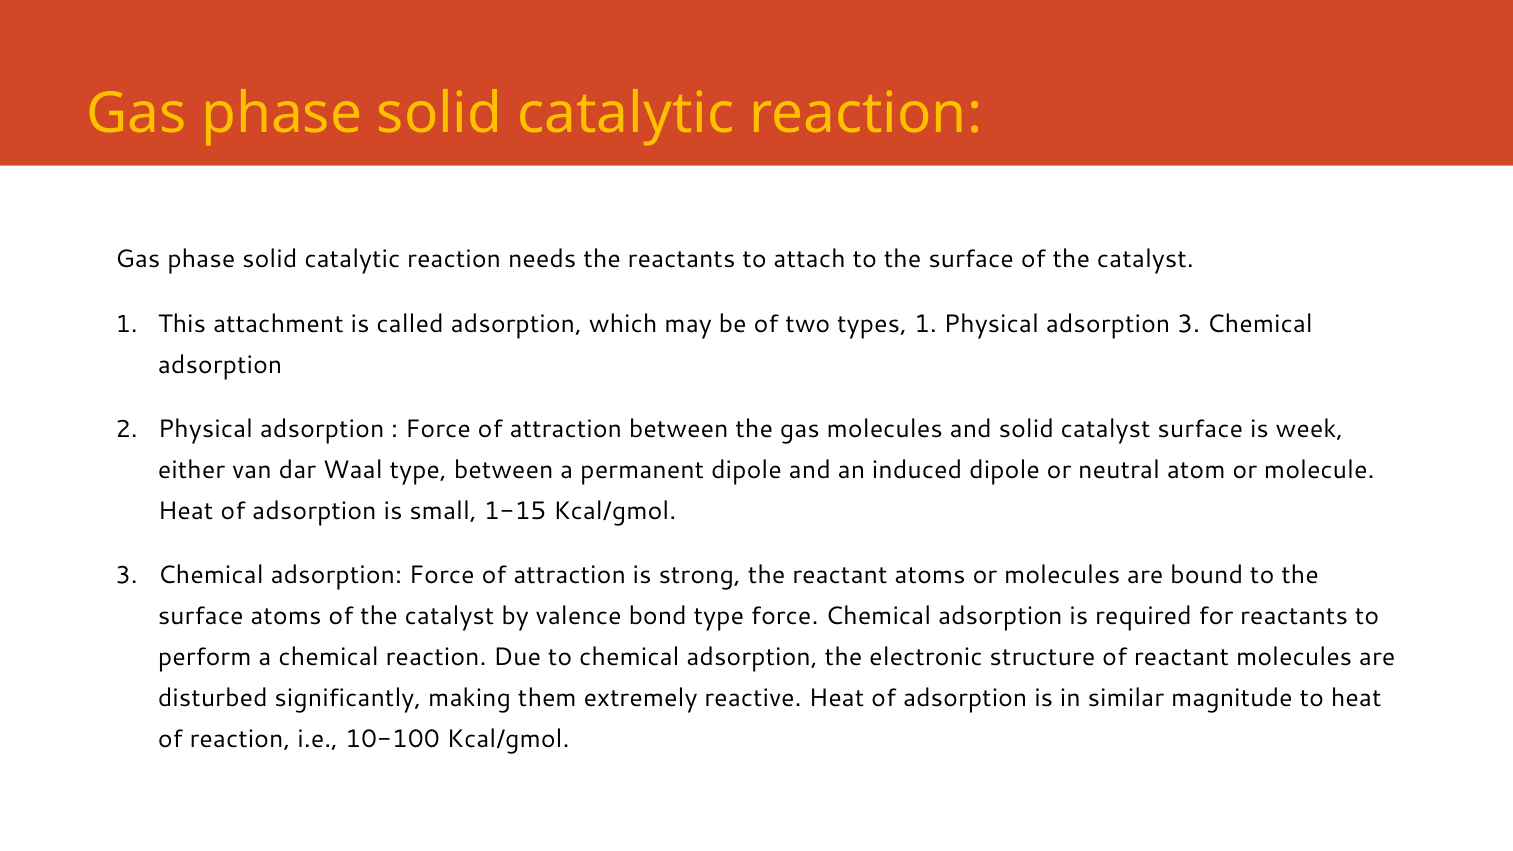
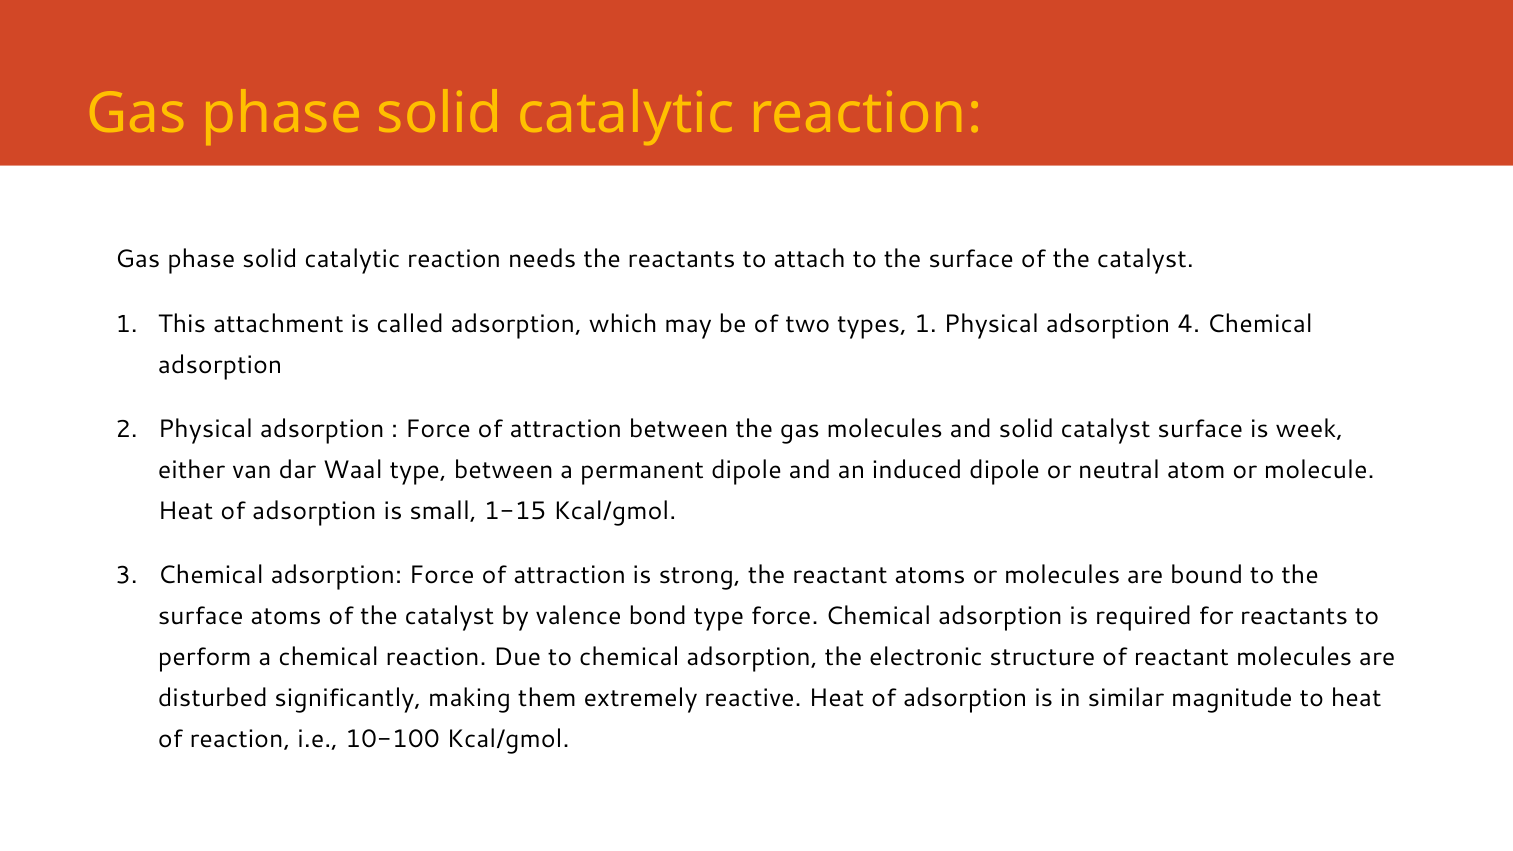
adsorption 3: 3 -> 4
